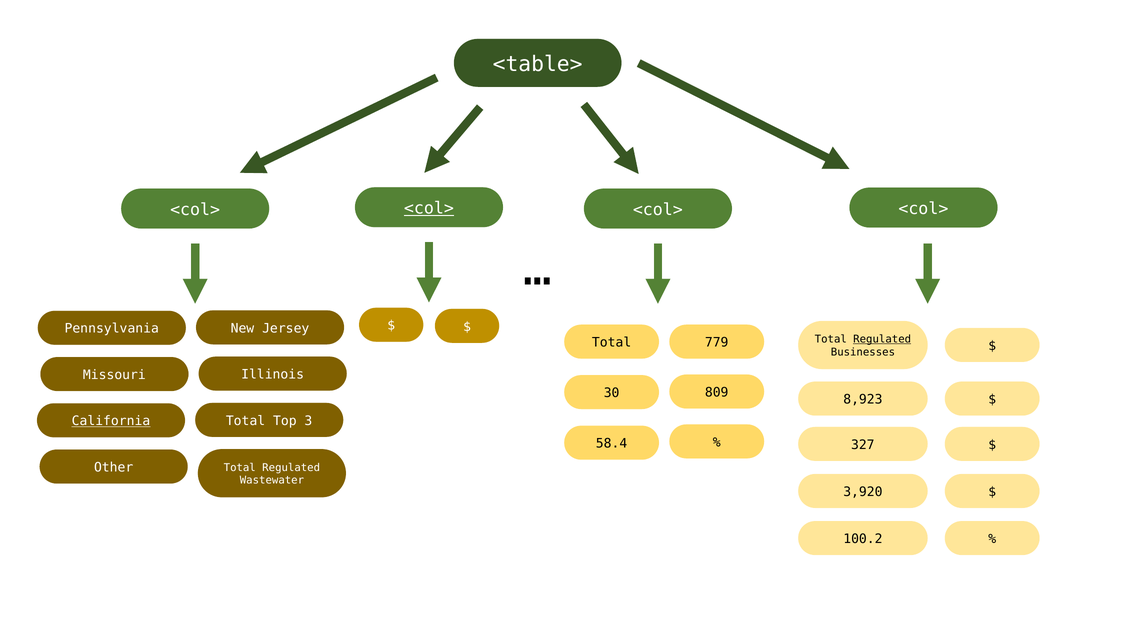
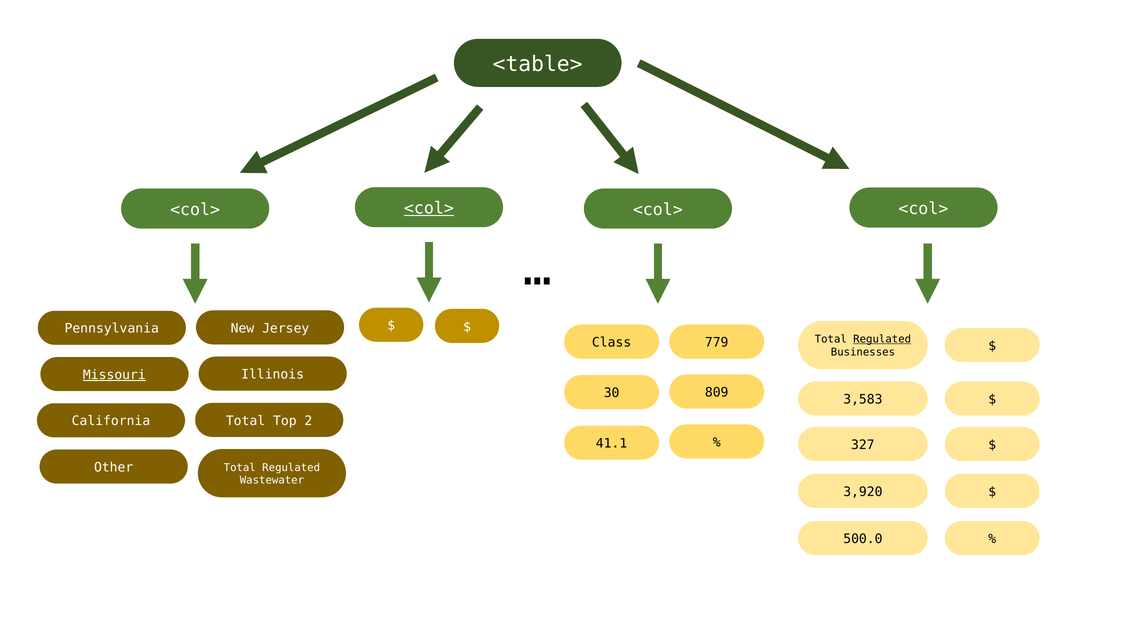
Total at (612, 343): Total -> Class
Missouri underline: none -> present
8,923: 8,923 -> 3,583
California underline: present -> none
3: 3 -> 2
58.4: 58.4 -> 41.1
100.2: 100.2 -> 500.0
